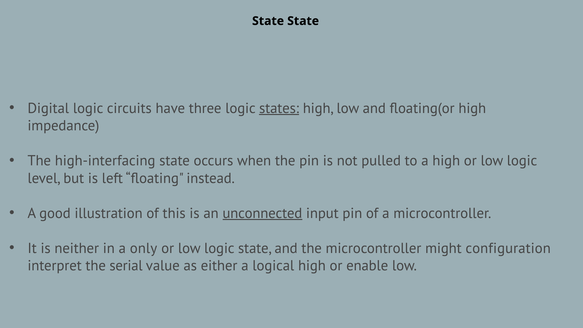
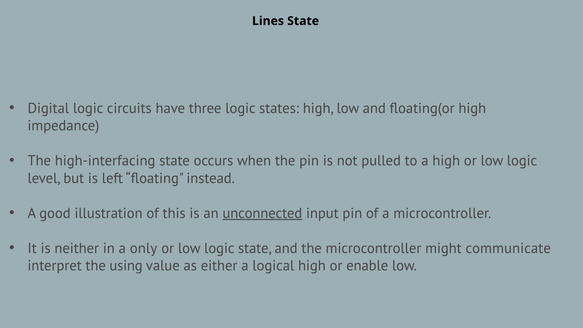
State at (268, 21): State -> Lines
states underline: present -> none
configuration: configuration -> communicate
serial: serial -> using
